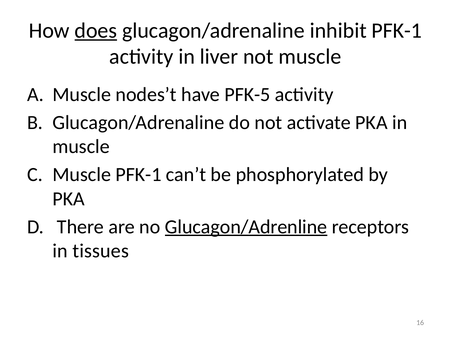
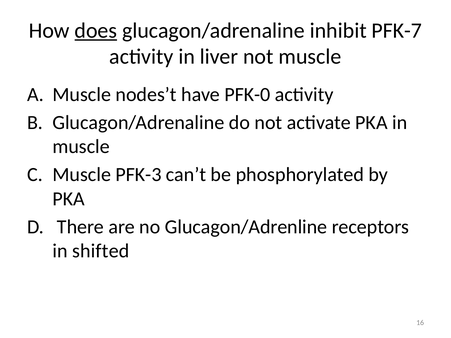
inhibit PFK-1: PFK-1 -> PFK-7
PFK-5: PFK-5 -> PFK-0
Muscle PFK-1: PFK-1 -> PFK-3
Glucagon/Adrenline underline: present -> none
tissues: tissues -> shifted
